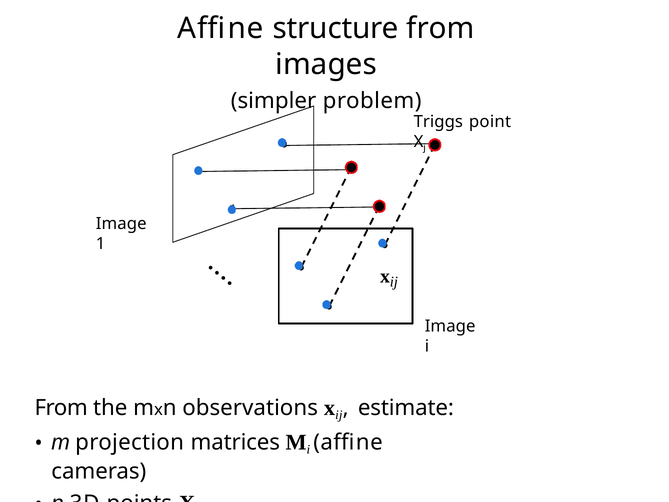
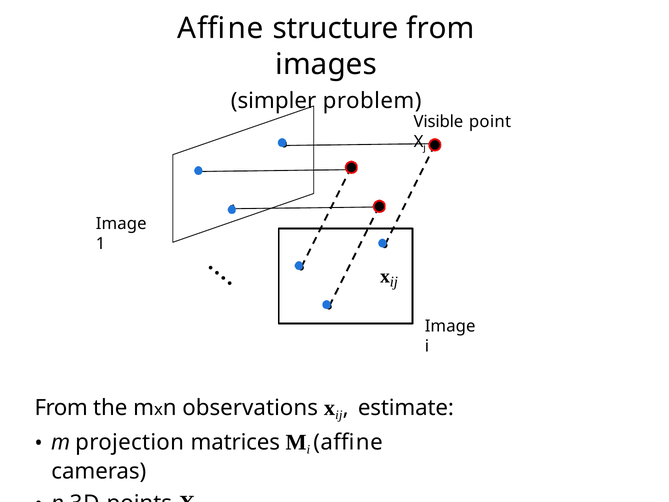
Triggs: Triggs -> Visible
